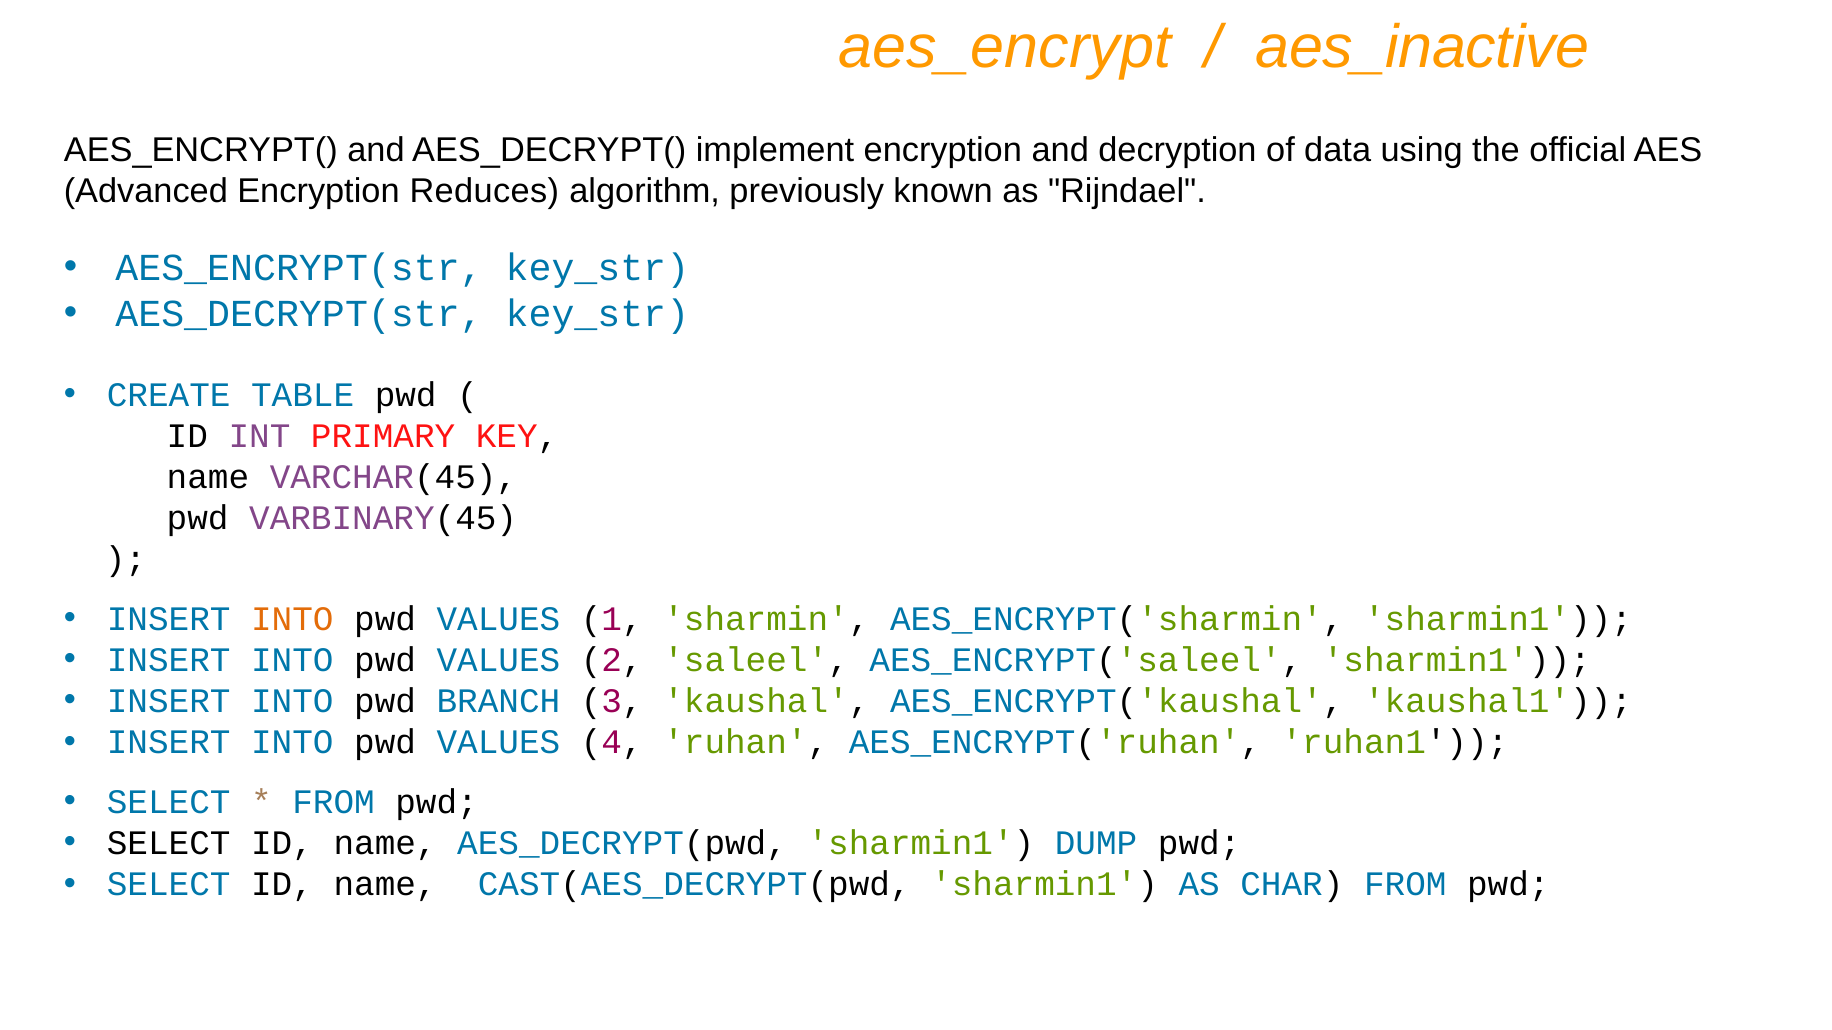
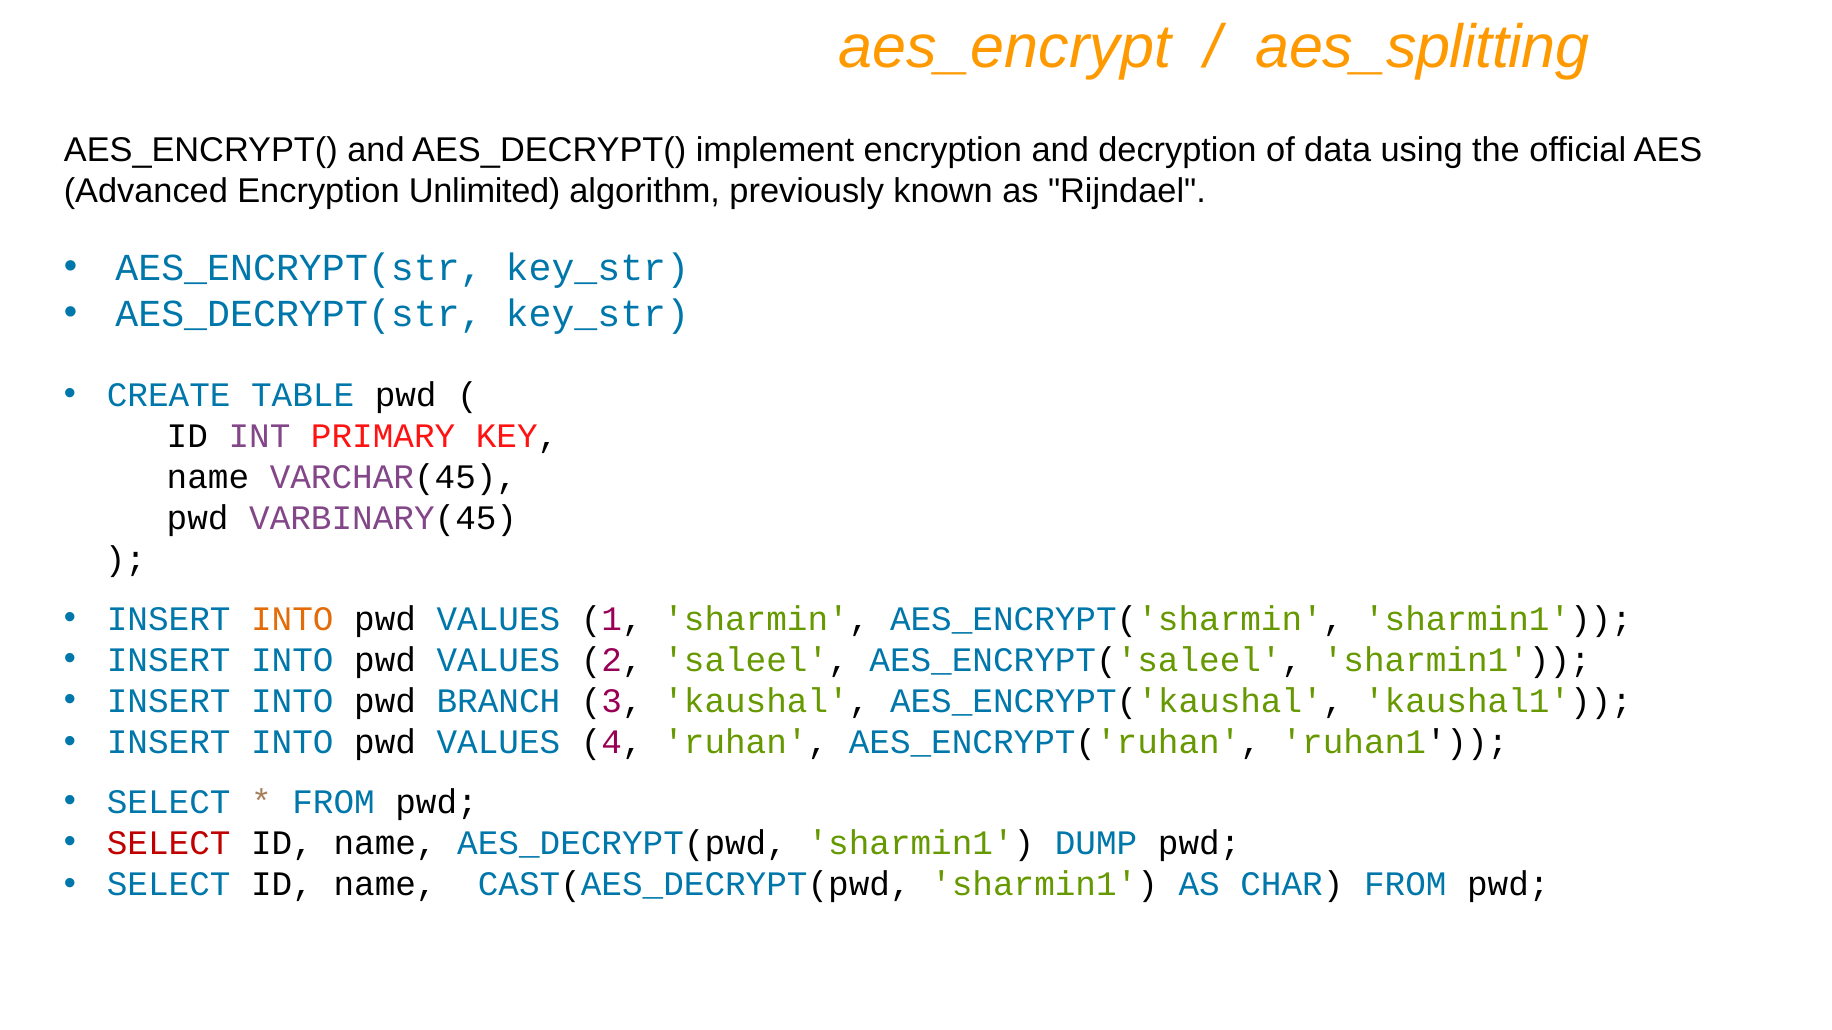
aes_inactive: aes_inactive -> aes_splitting
Reduces: Reduces -> Unlimited
SELECT at (169, 844) colour: black -> red
